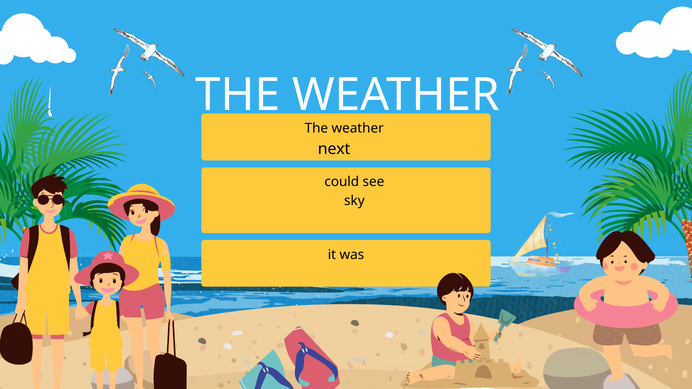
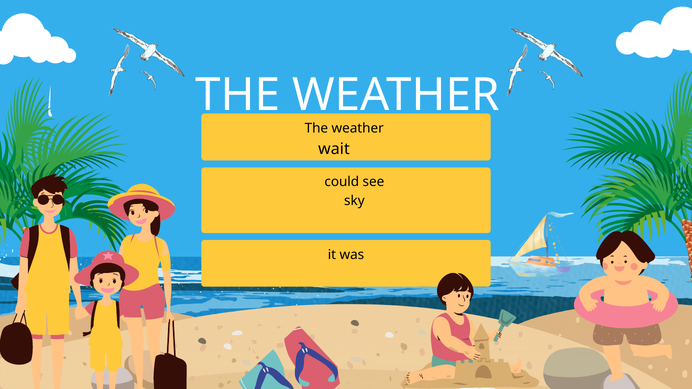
next: next -> wait
